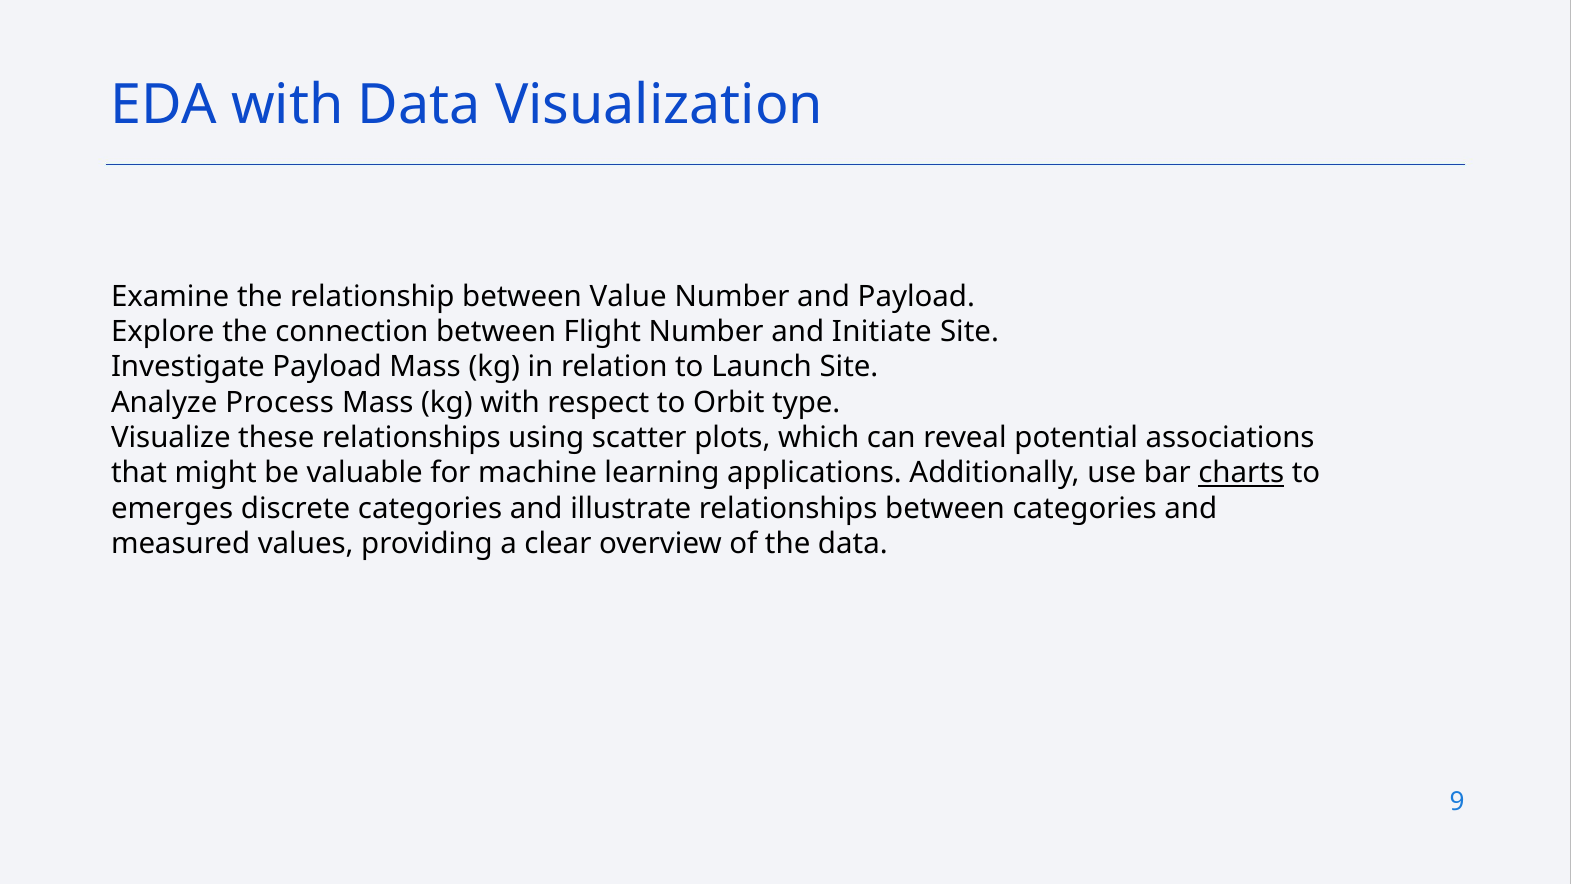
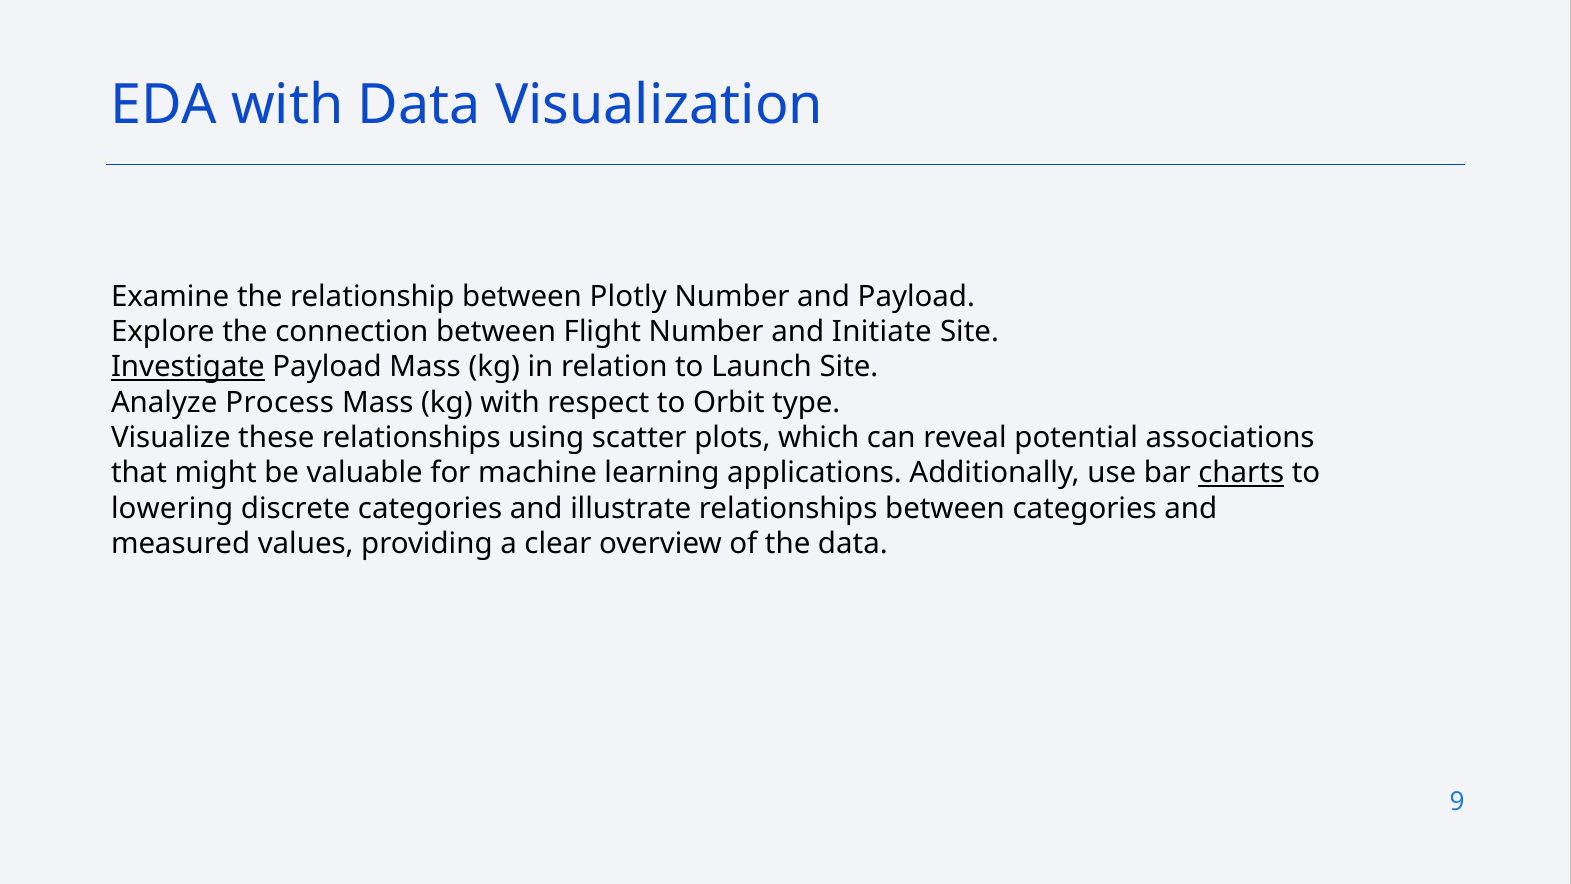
Value: Value -> Plotly
Investigate underline: none -> present
emerges: emerges -> lowering
